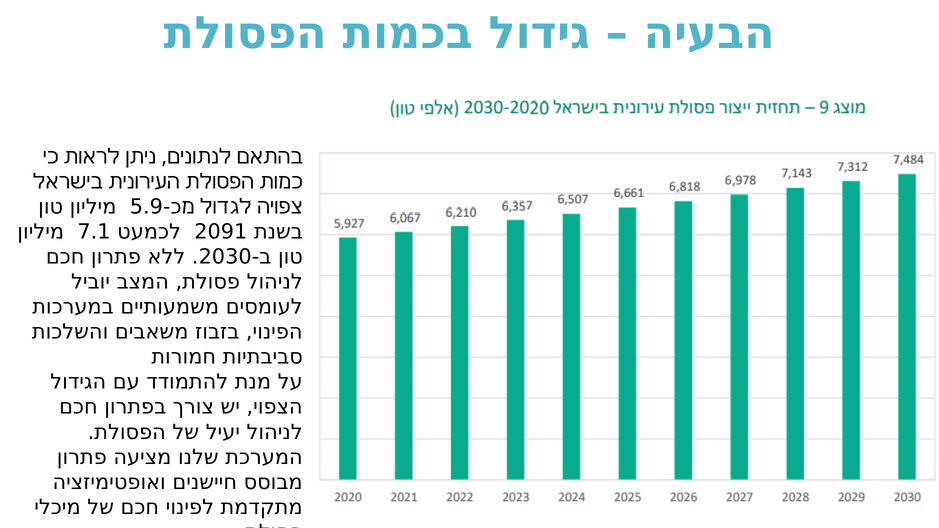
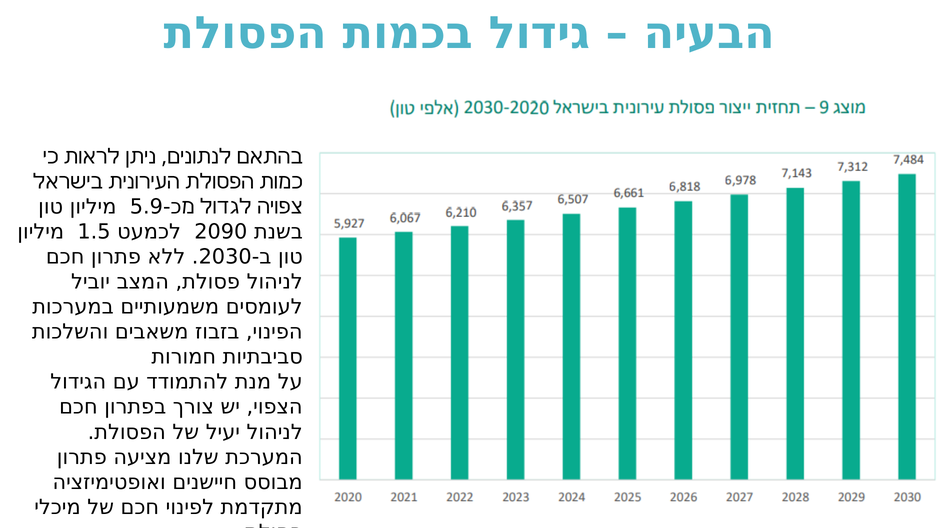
7.1: 7.1 -> 1.5
2091: 2091 -> 2090
